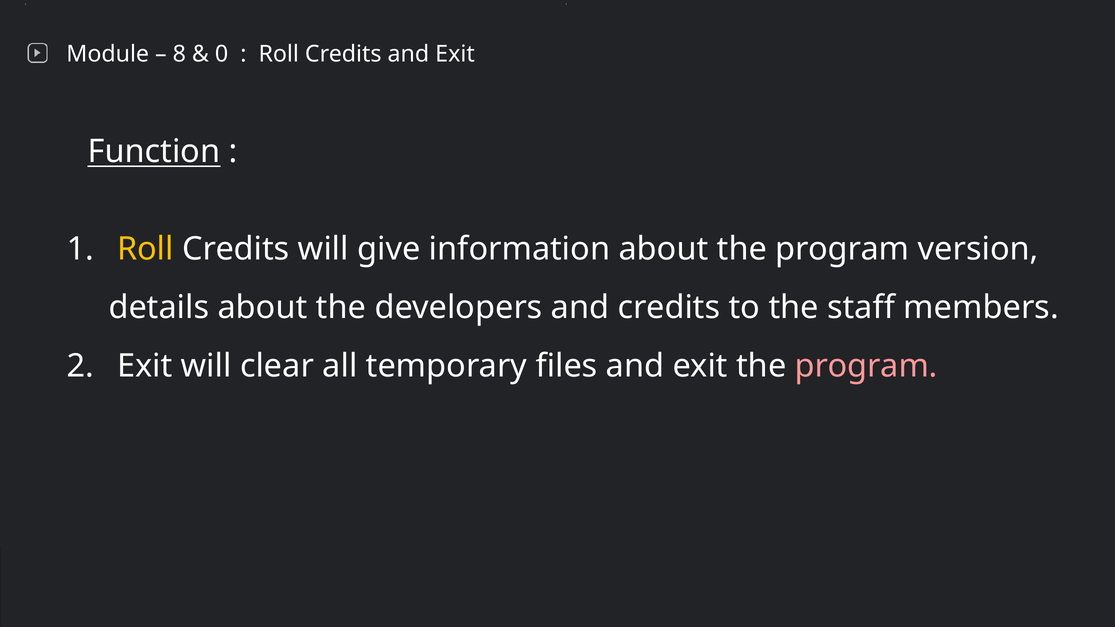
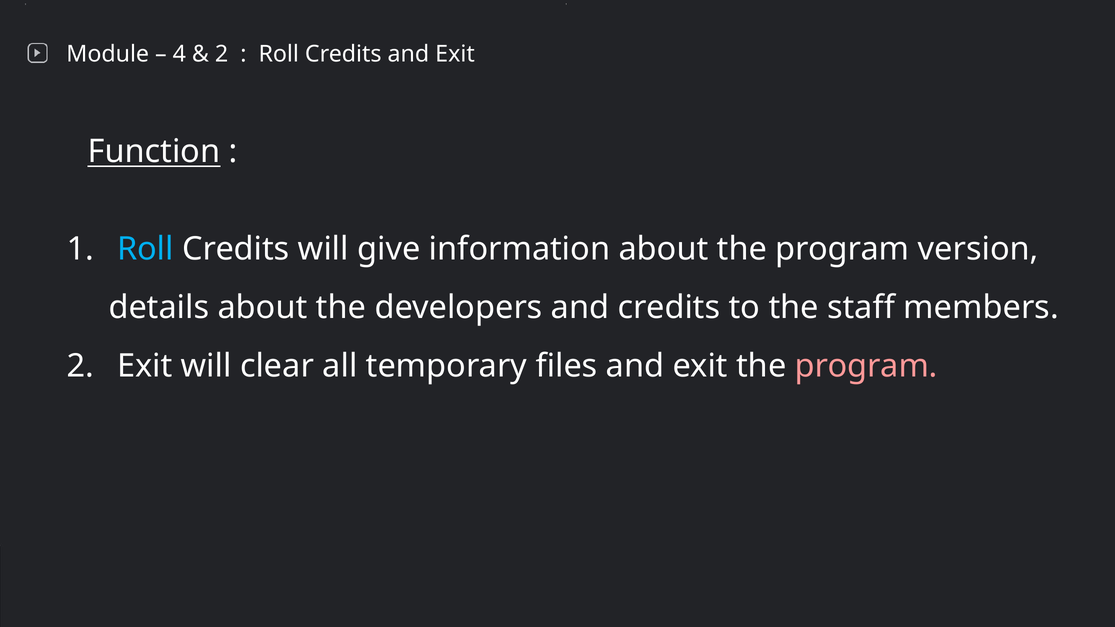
8: 8 -> 4
0 at (222, 54): 0 -> 2
Roll at (145, 249) colour: yellow -> light blue
